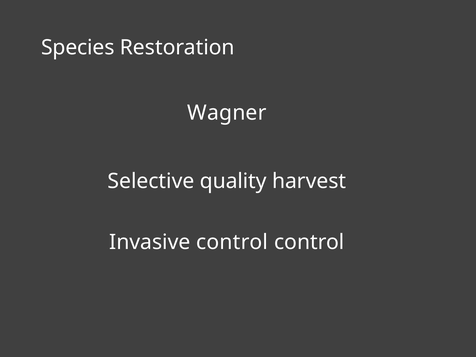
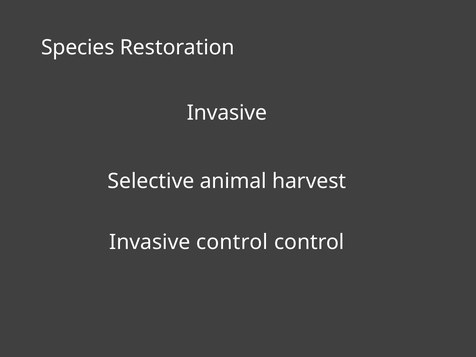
Wagner at (227, 113): Wagner -> Invasive
quality: quality -> animal
